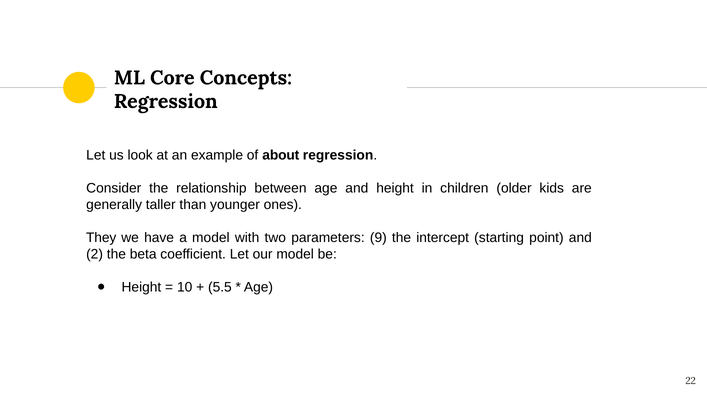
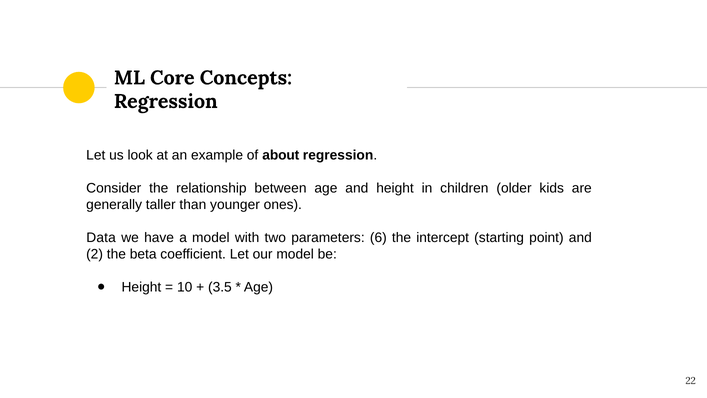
They: They -> Data
9: 9 -> 6
5.5: 5.5 -> 3.5
